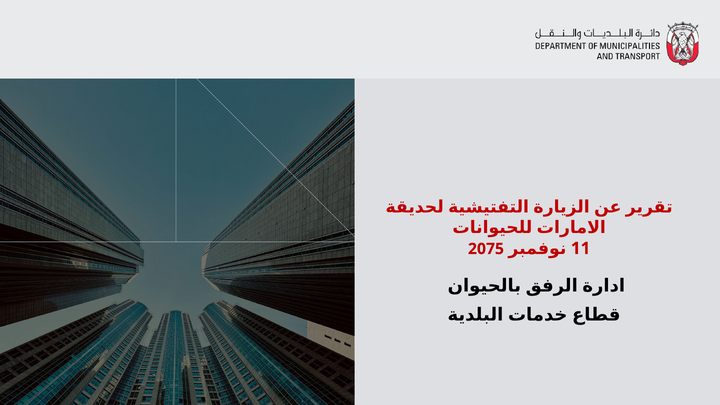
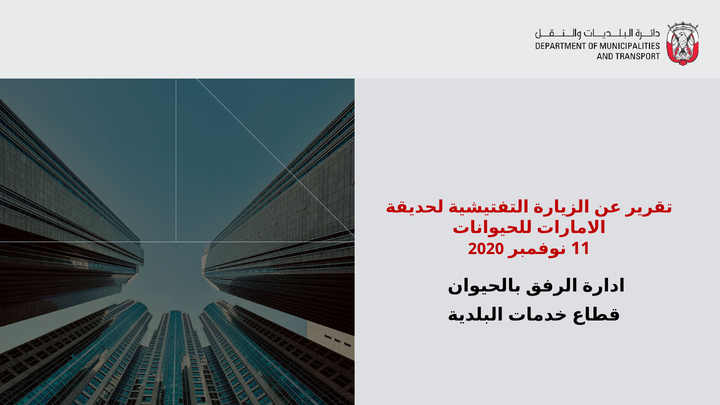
2075: 2075 -> 2020
